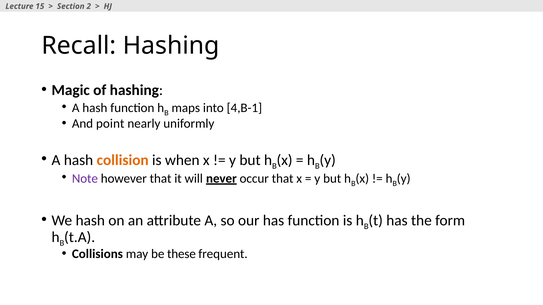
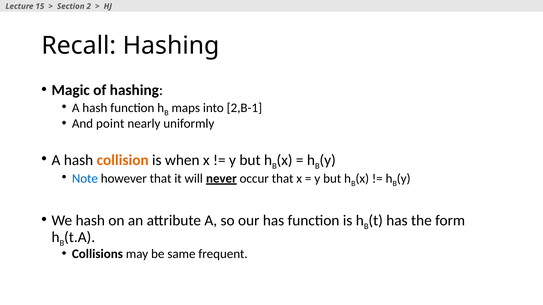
4,B-1: 4,B-1 -> 2,B-1
Note colour: purple -> blue
these: these -> same
